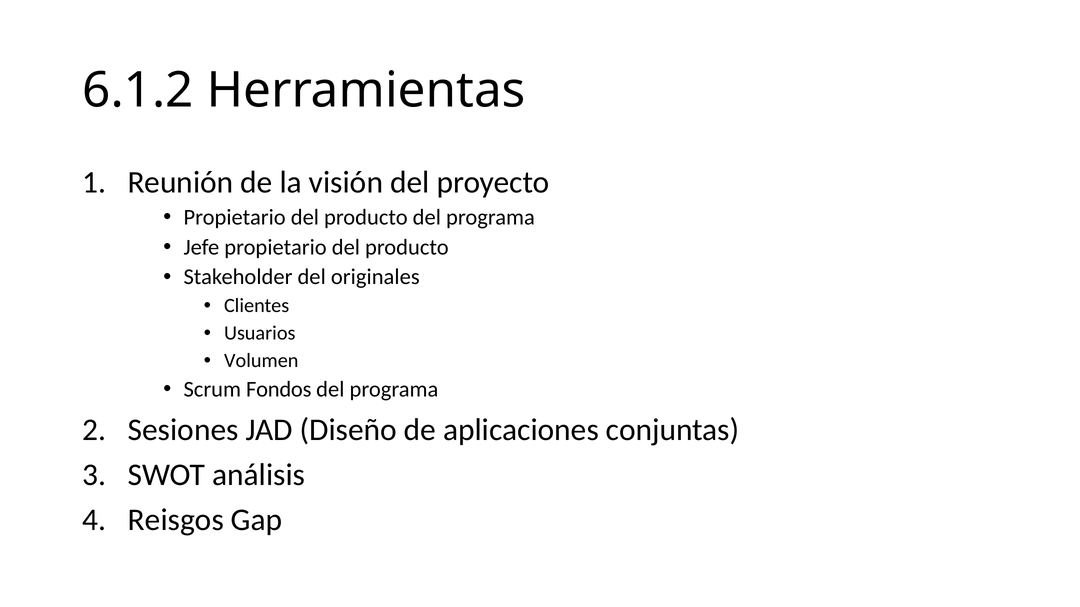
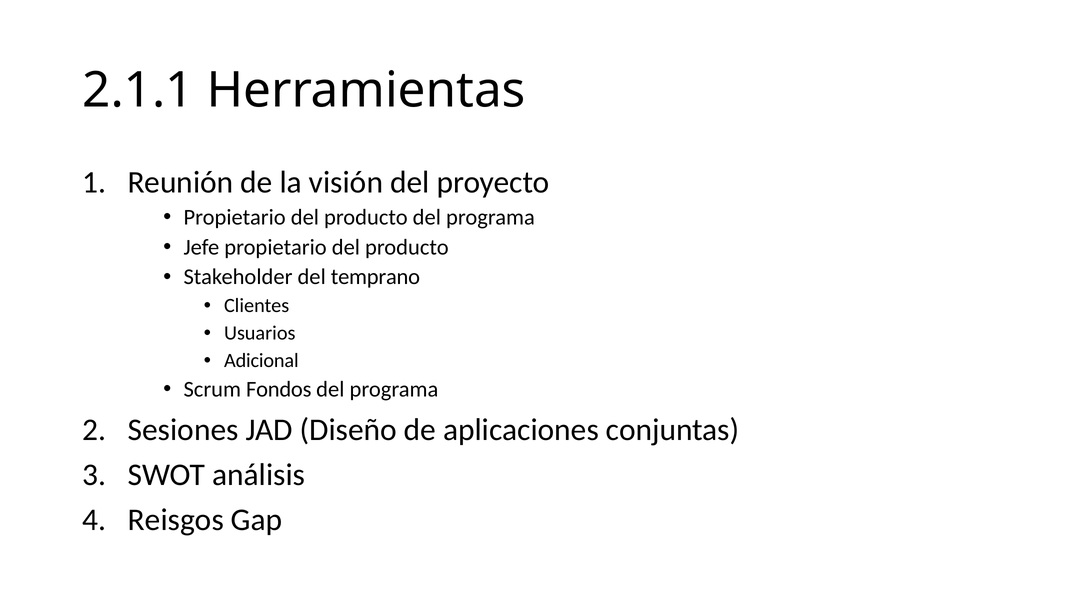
6.1.2: 6.1.2 -> 2.1.1
originales: originales -> temprano
Volumen: Volumen -> Adicional
